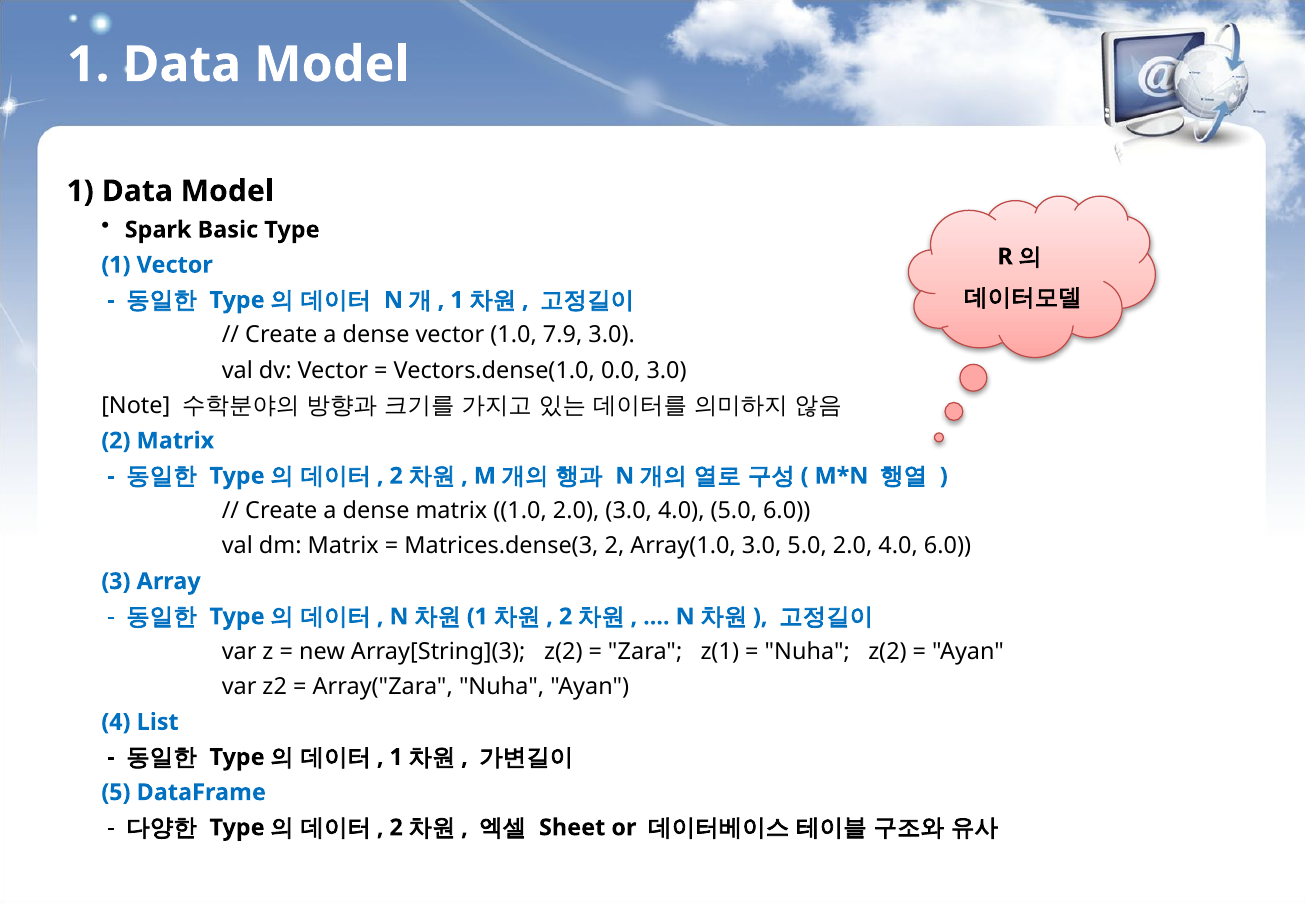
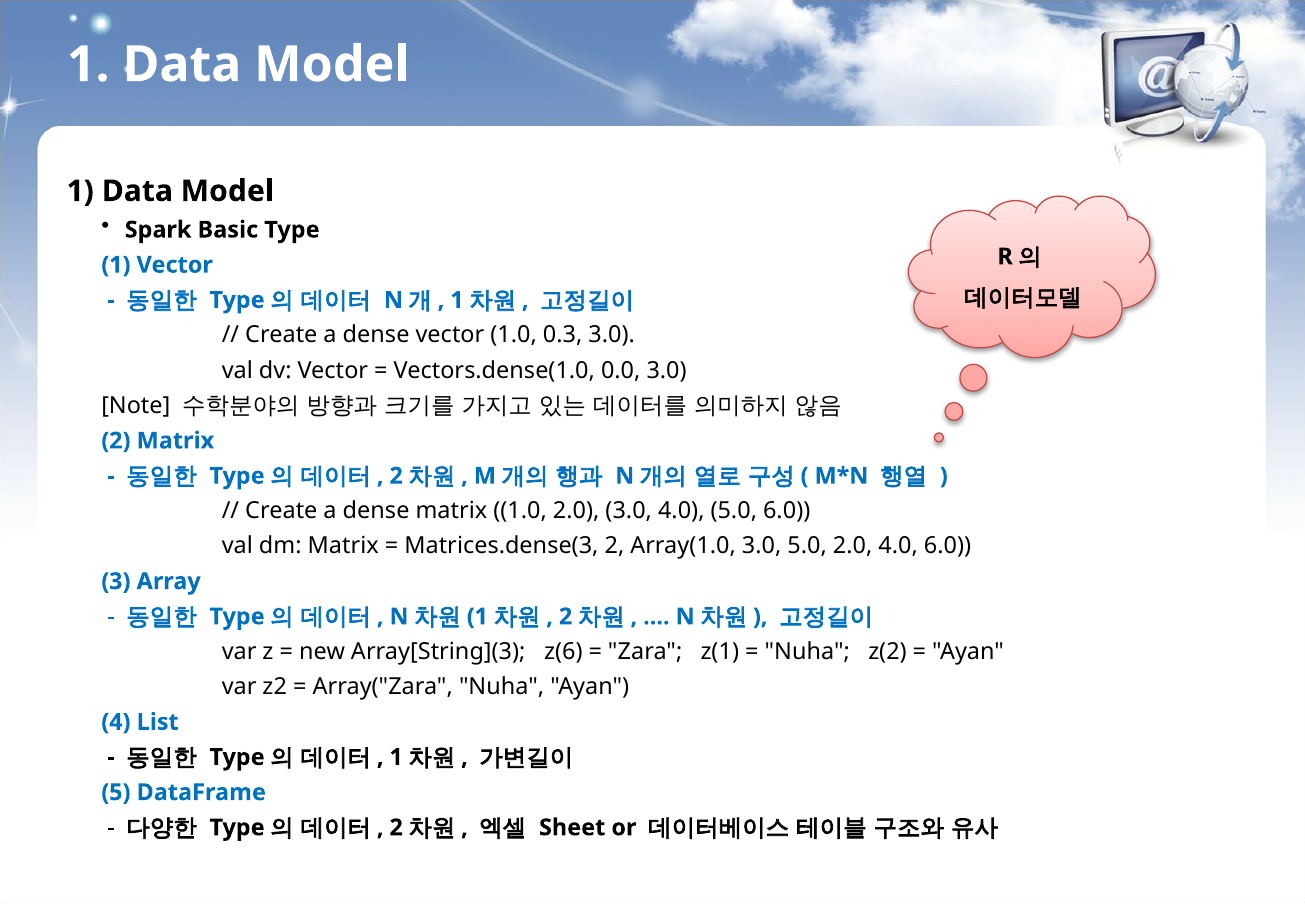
7.9: 7.9 -> 0.3
Array[String](3 z(2: z(2 -> z(6
